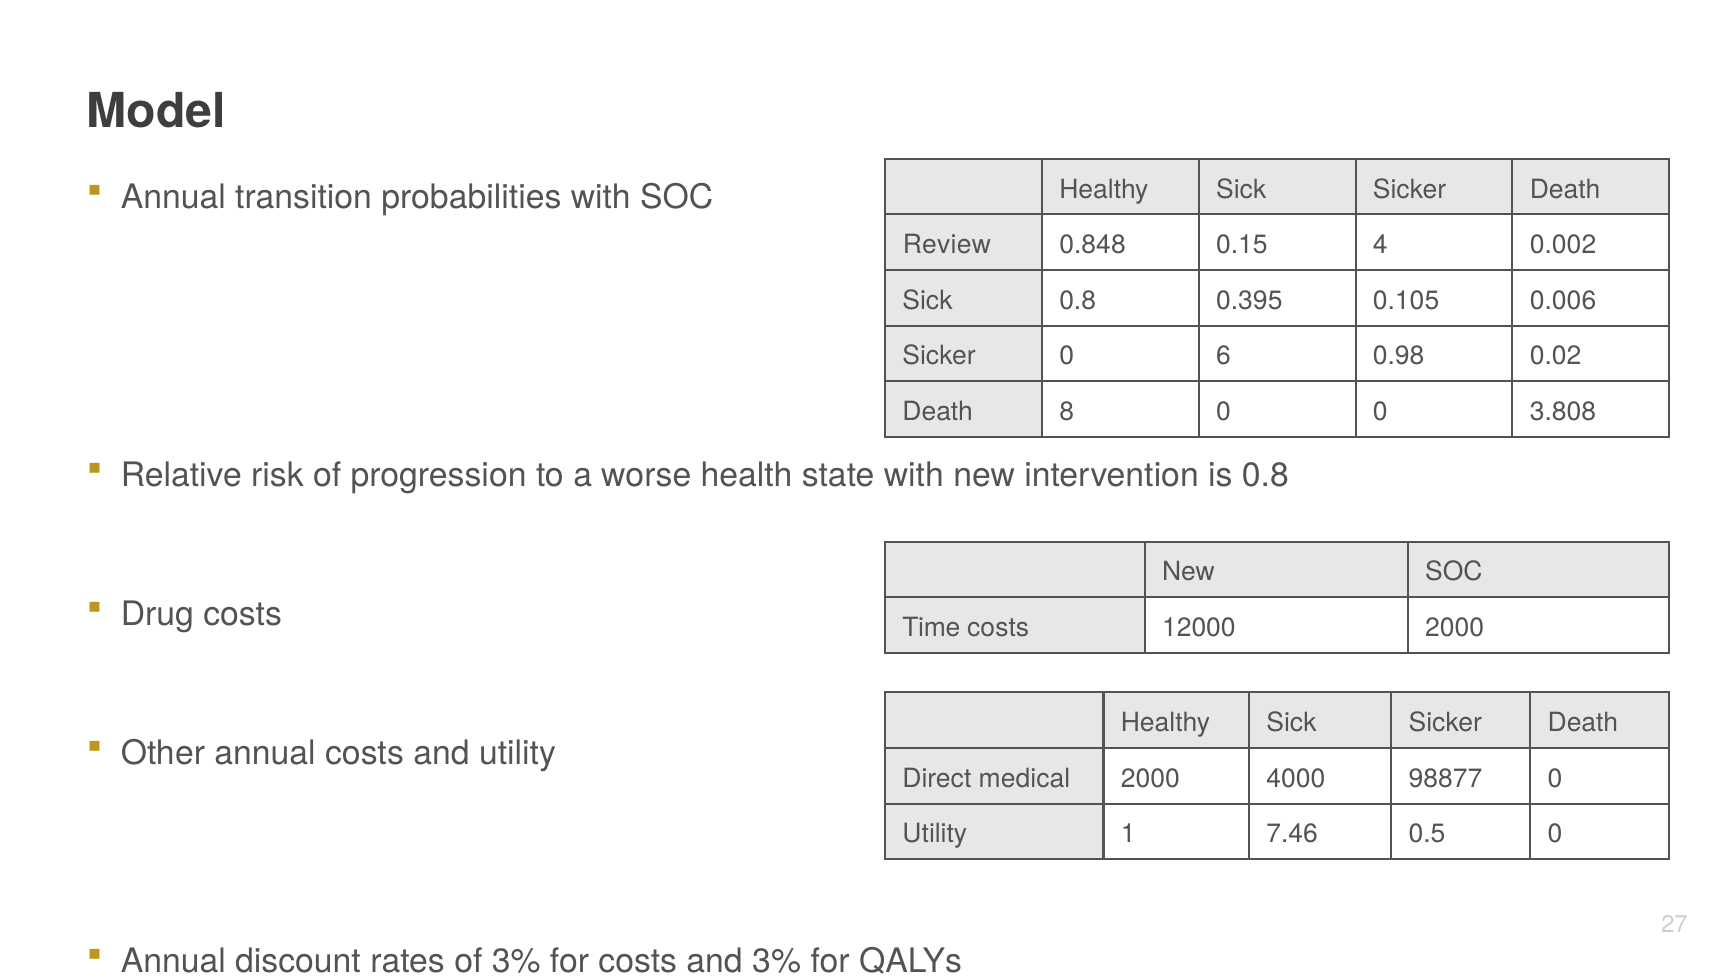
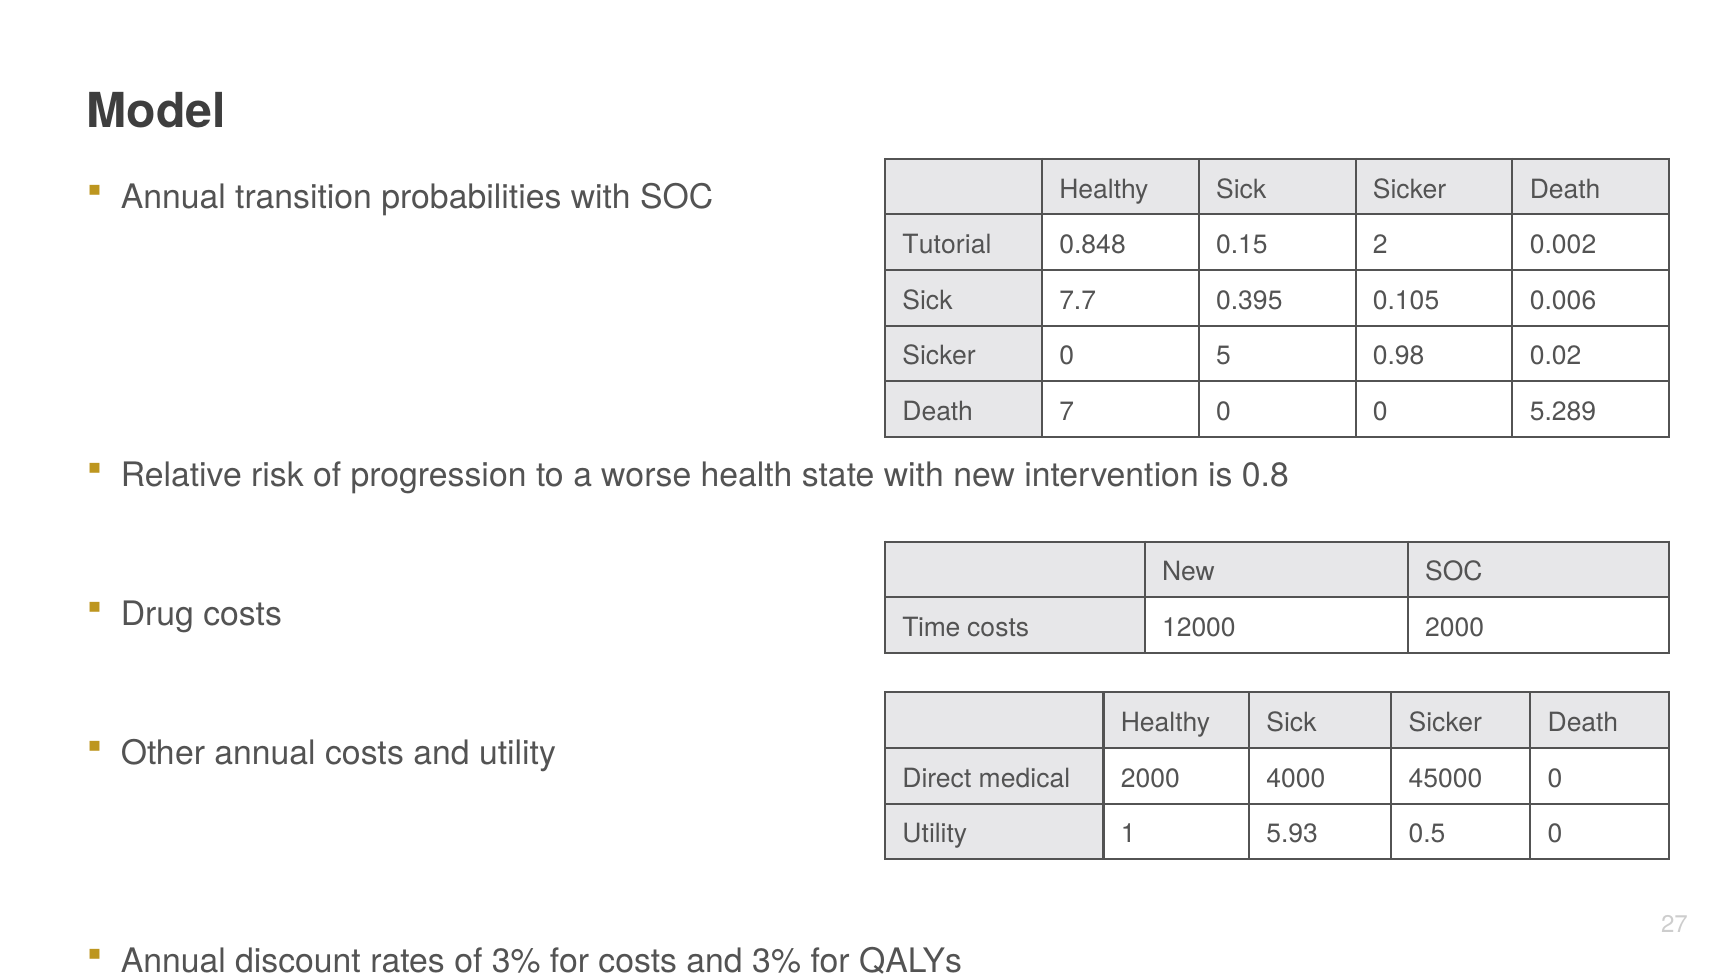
Review: Review -> Tutorial
4: 4 -> 2
Sick 0.8: 0.8 -> 7.7
6: 6 -> 5
8: 8 -> 7
3.808: 3.808 -> 5.289
98877: 98877 -> 45000
7.46: 7.46 -> 5.93
